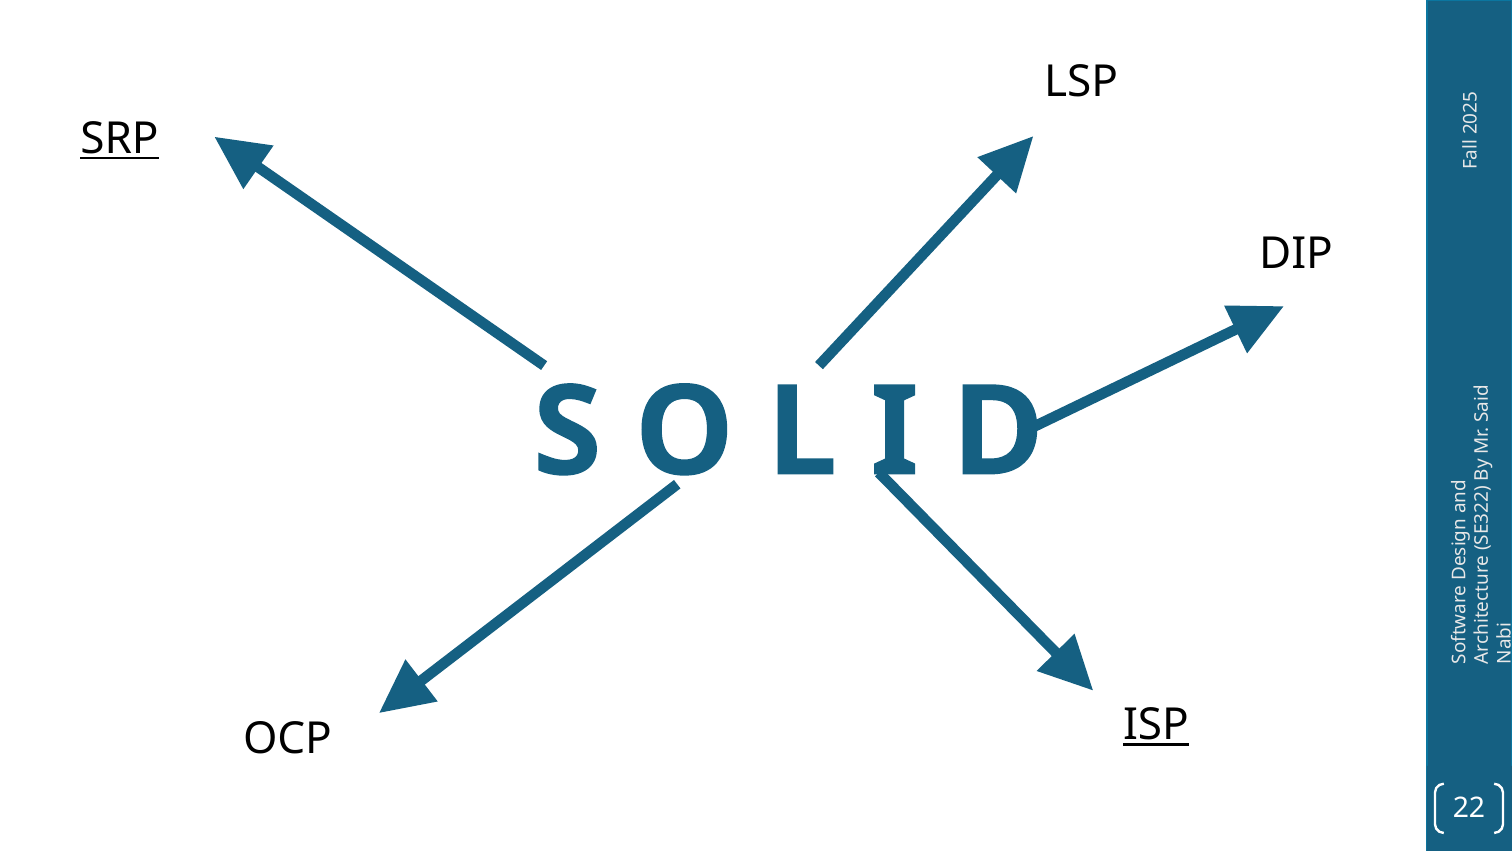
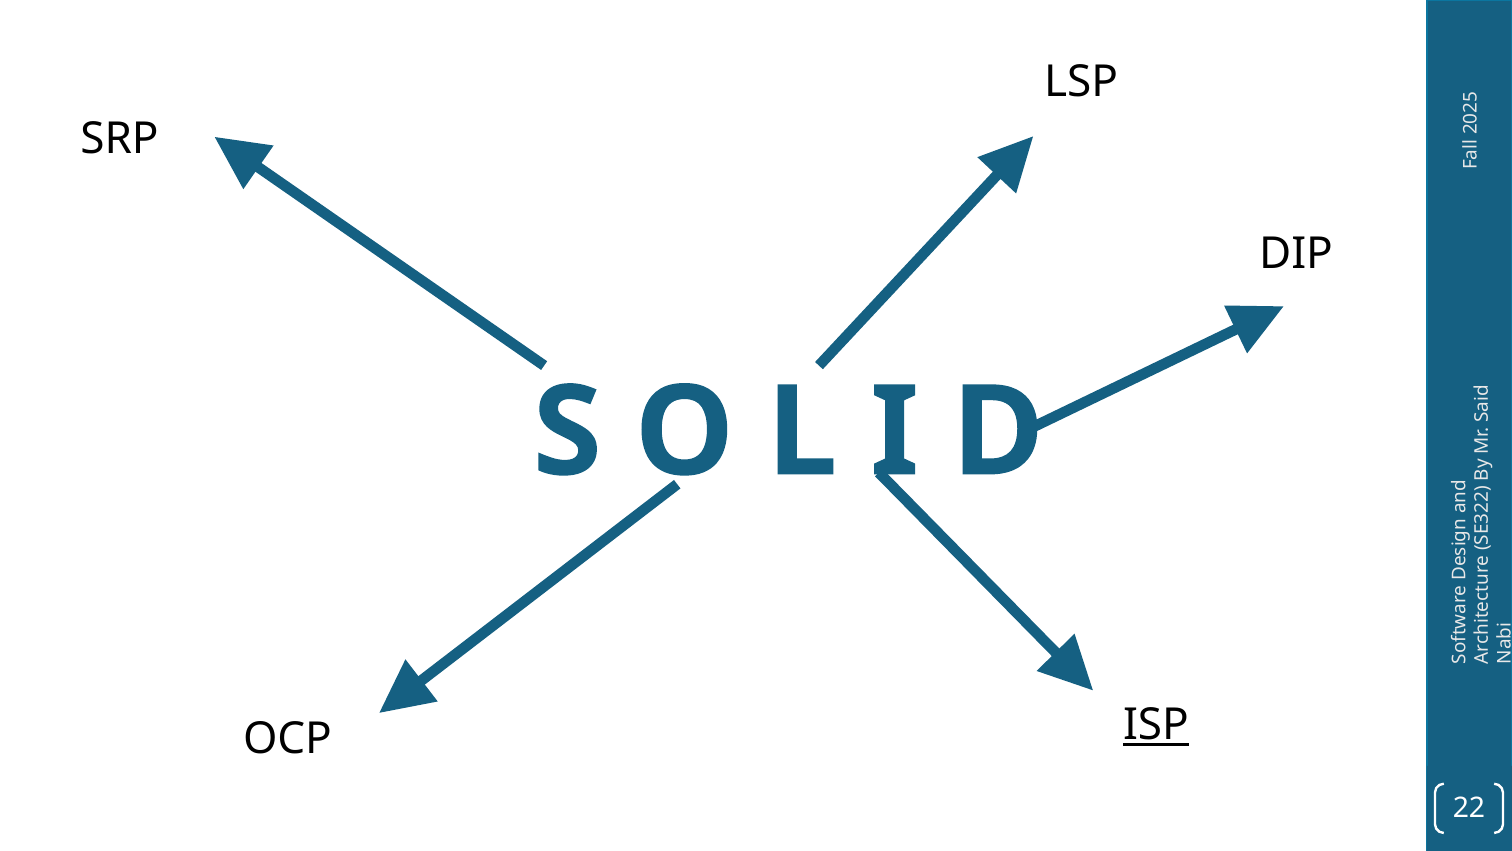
SRP underline: present -> none
